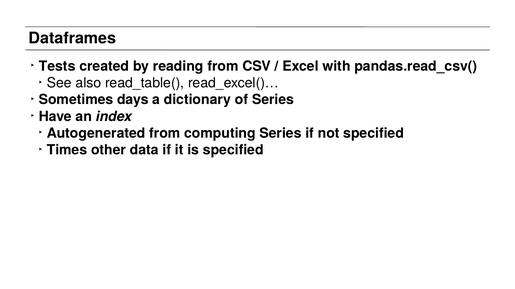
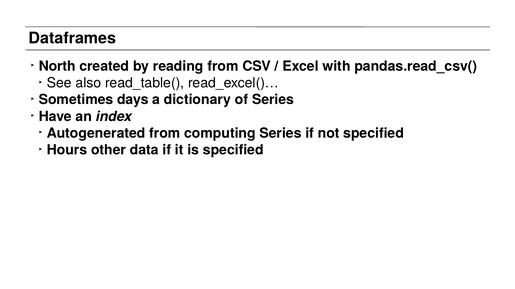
Tests: Tests -> North
Times: Times -> Hours
